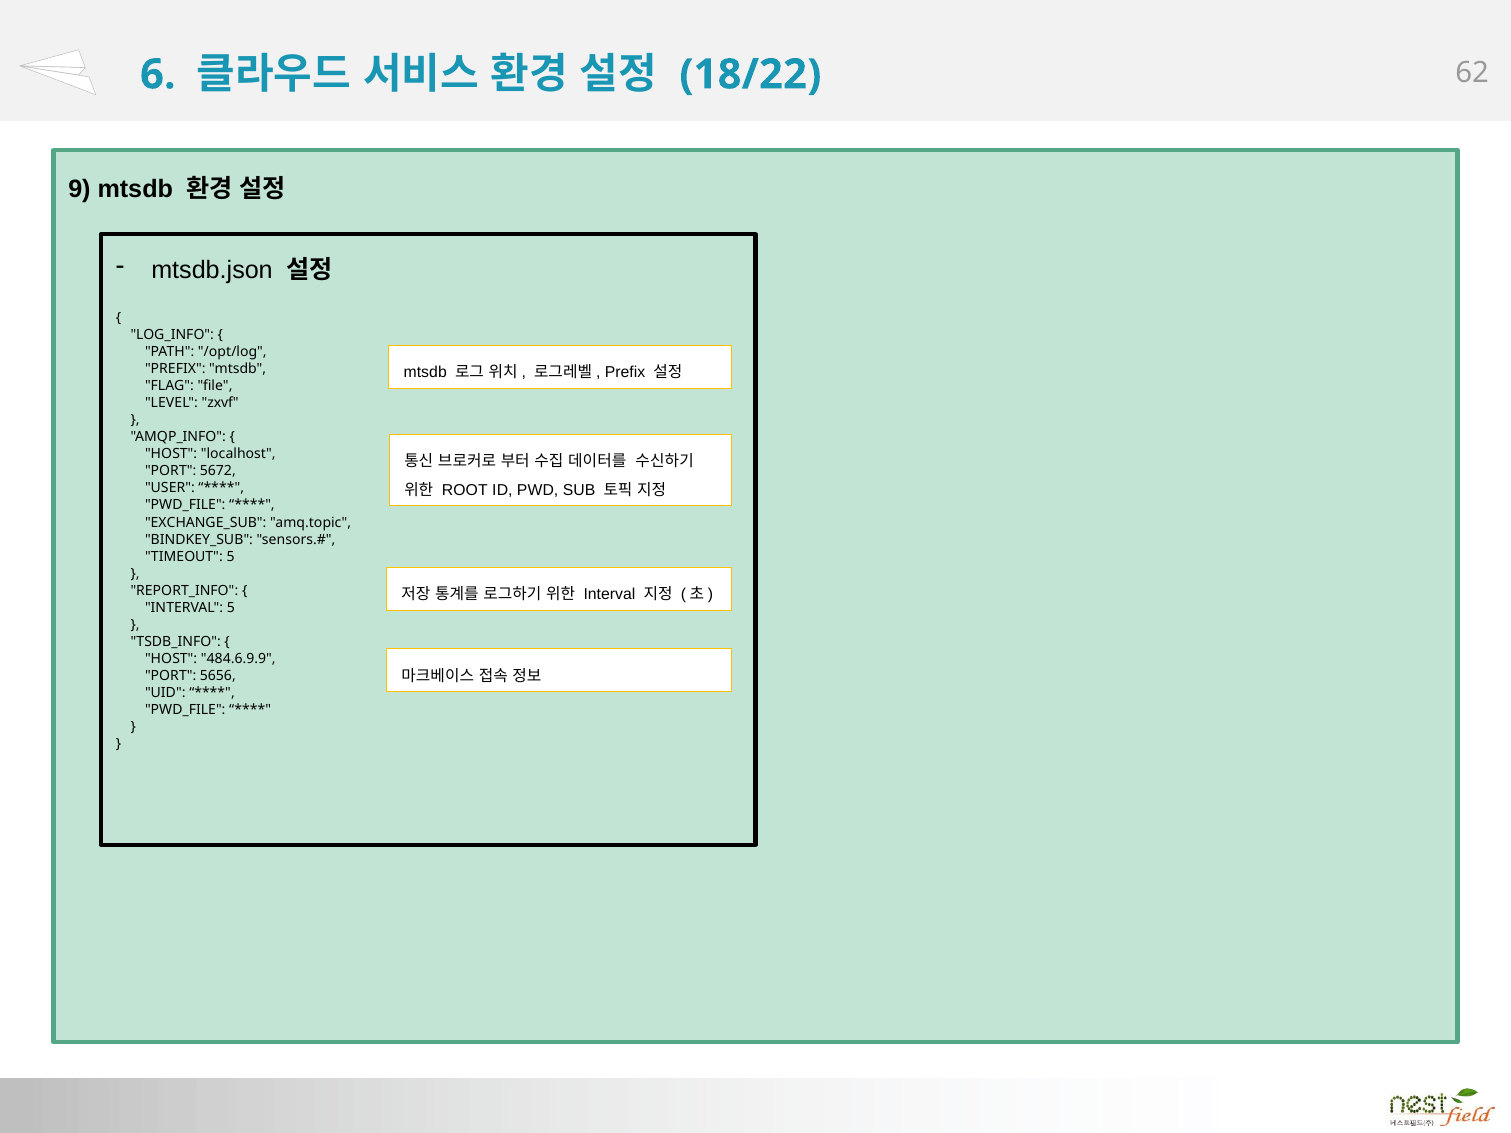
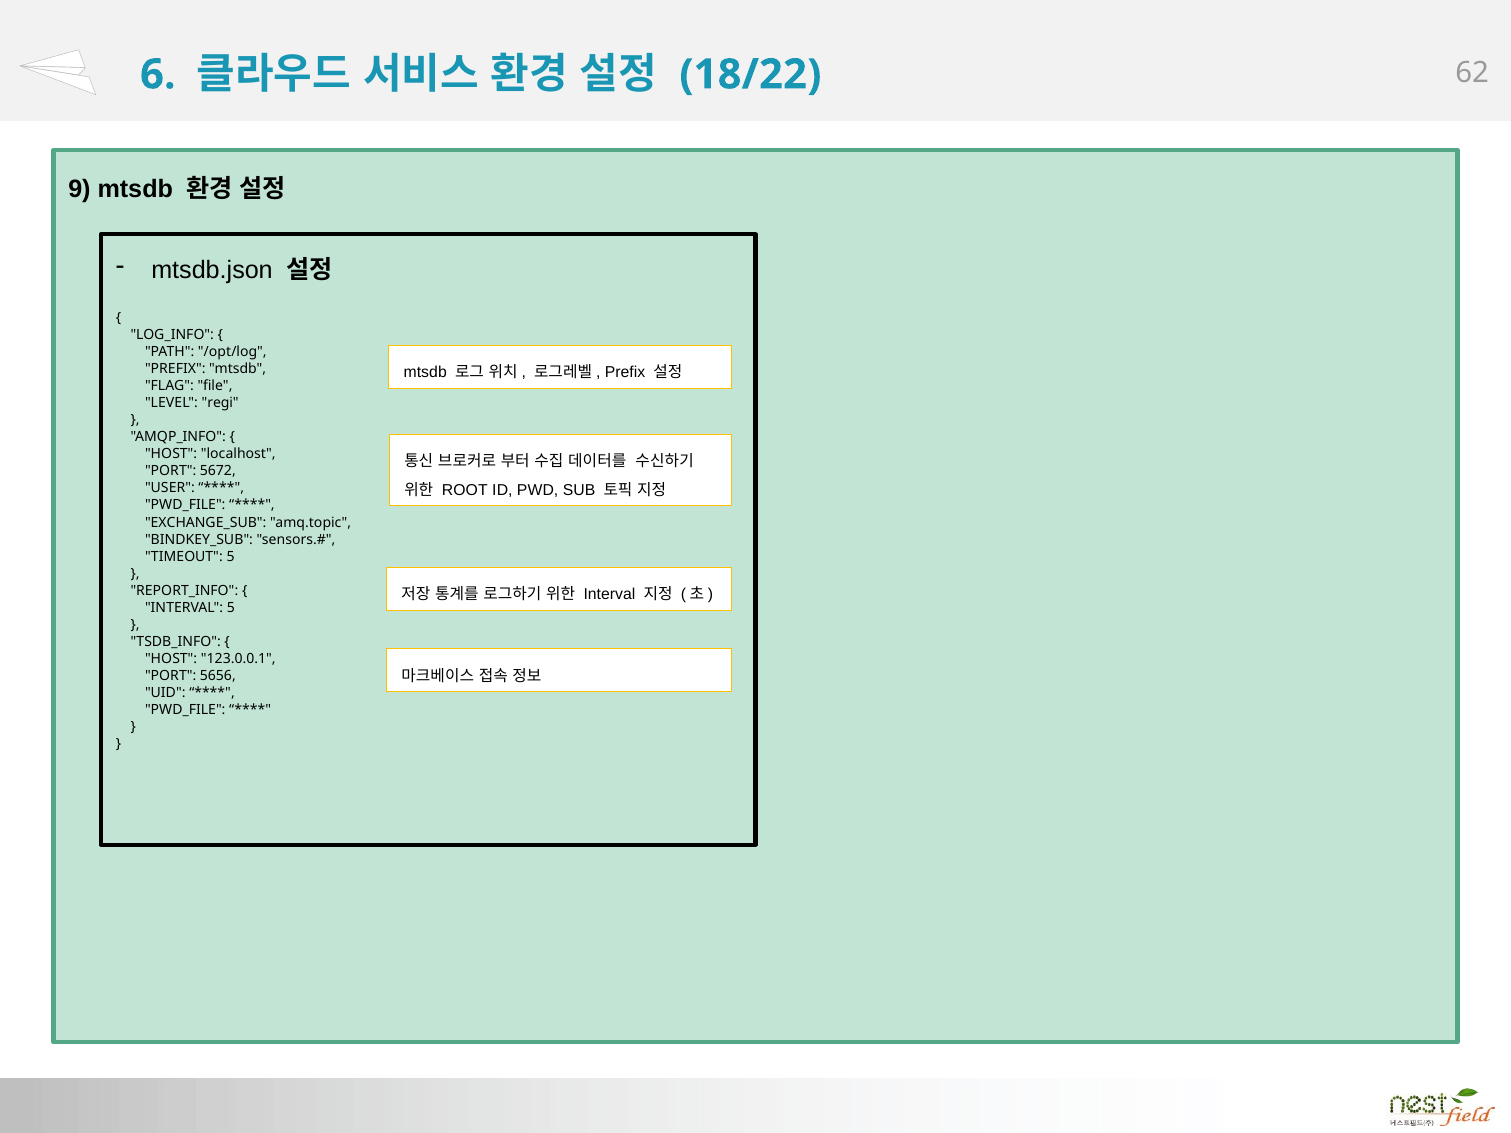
zxvf: zxvf -> regi
484.6.9.9: 484.6.9.9 -> 123.0.0.1
